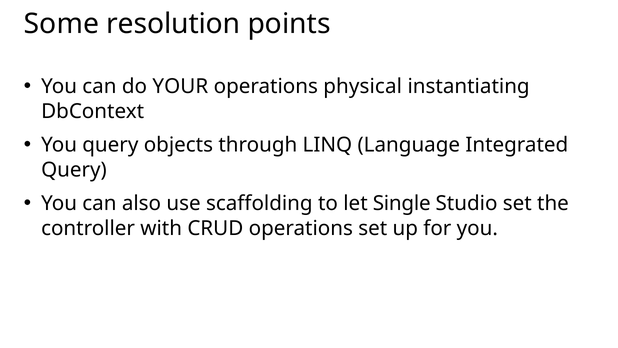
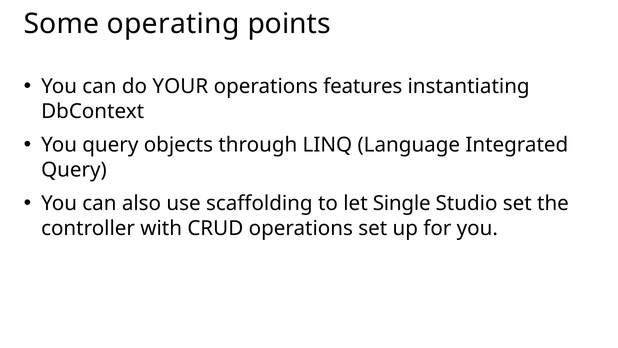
resolution: resolution -> operating
physical: physical -> features
